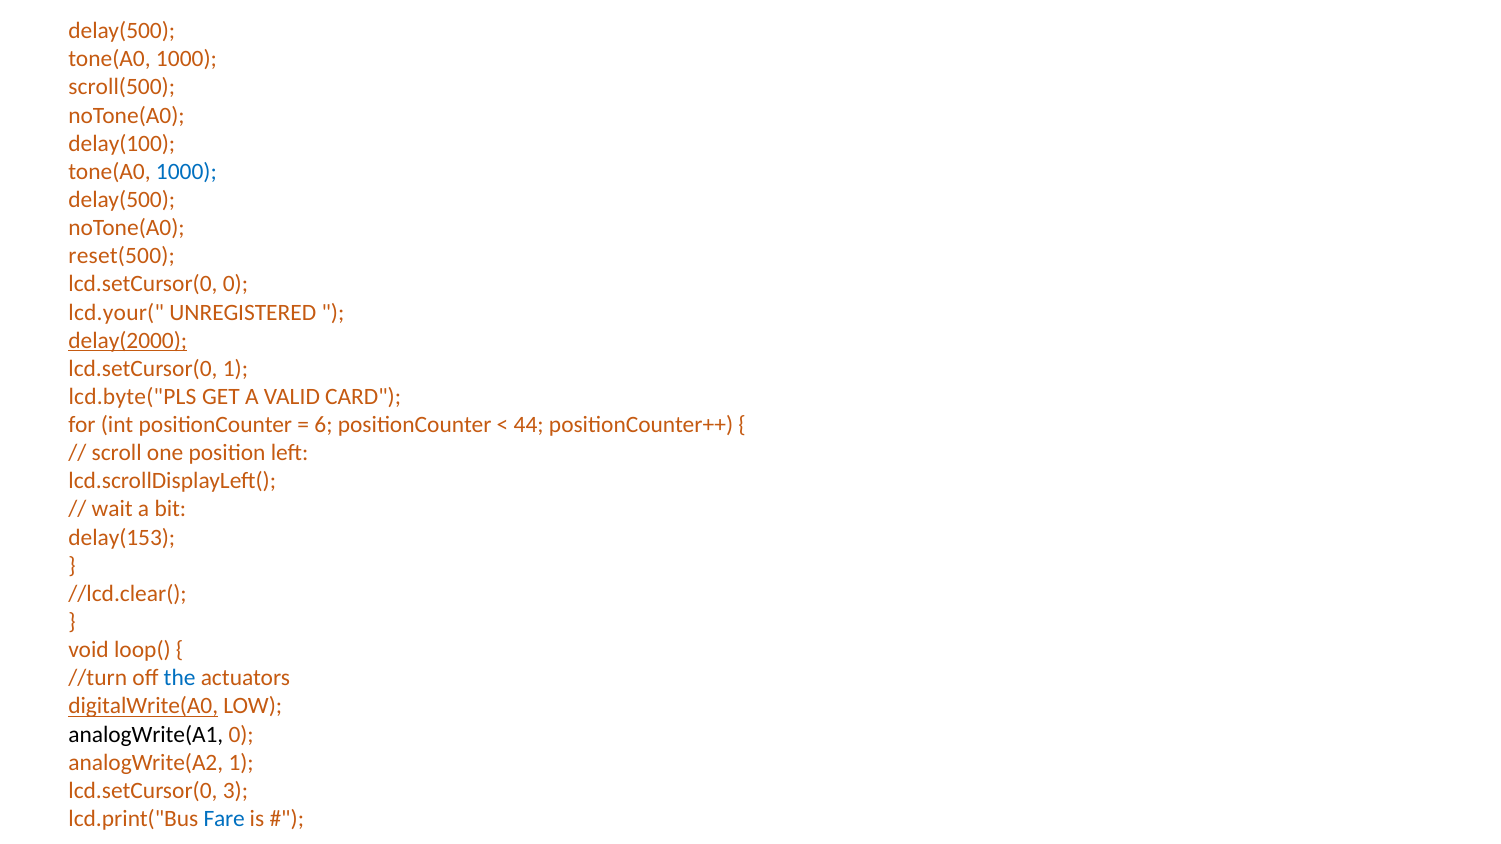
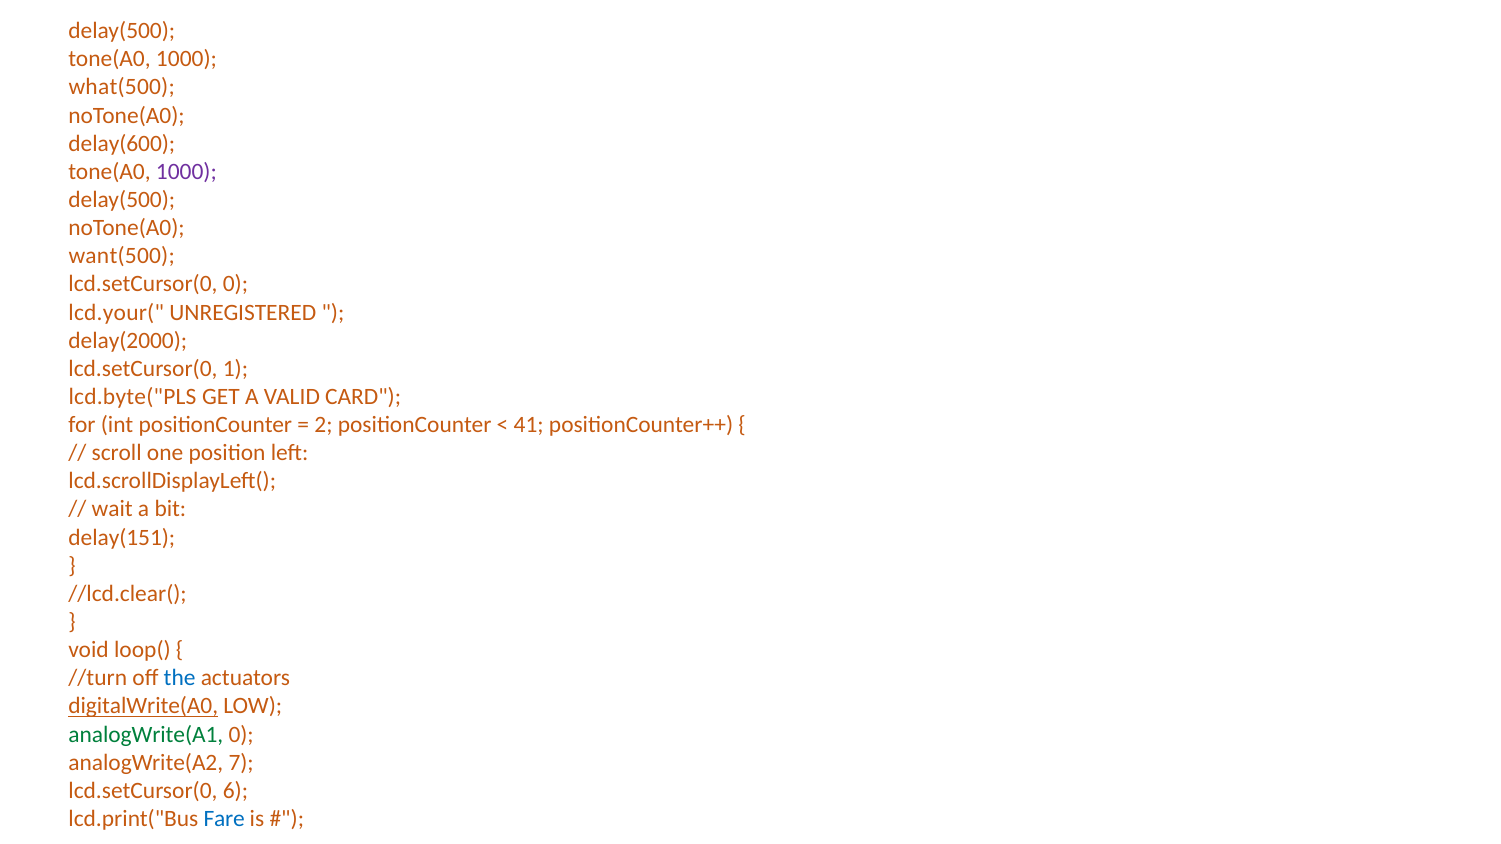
scroll(500: scroll(500 -> what(500
delay(100: delay(100 -> delay(600
1000 at (186, 172) colour: blue -> purple
reset(500: reset(500 -> want(500
delay(2000 underline: present -> none
6: 6 -> 2
44: 44 -> 41
delay(153: delay(153 -> delay(151
analogWrite(A1 colour: black -> green
analogWrite(A2 1: 1 -> 7
3: 3 -> 6
